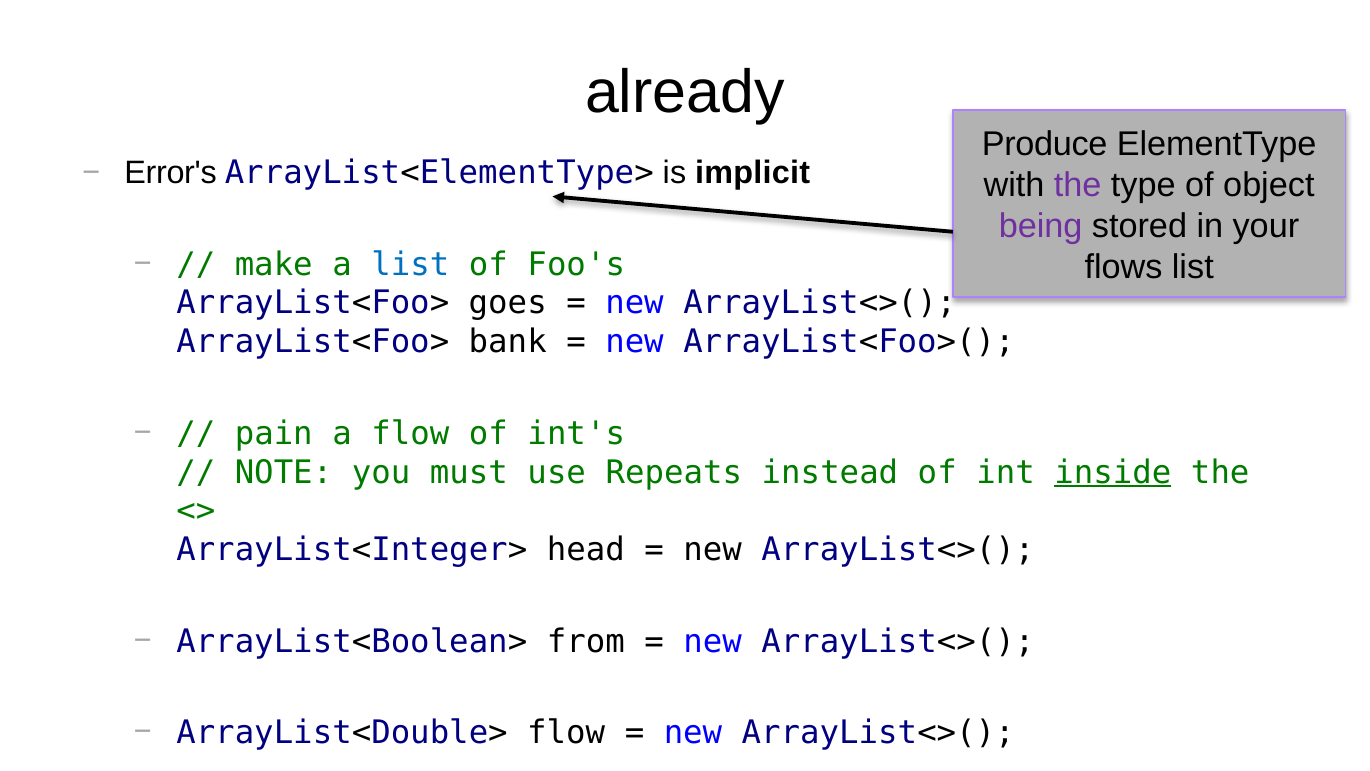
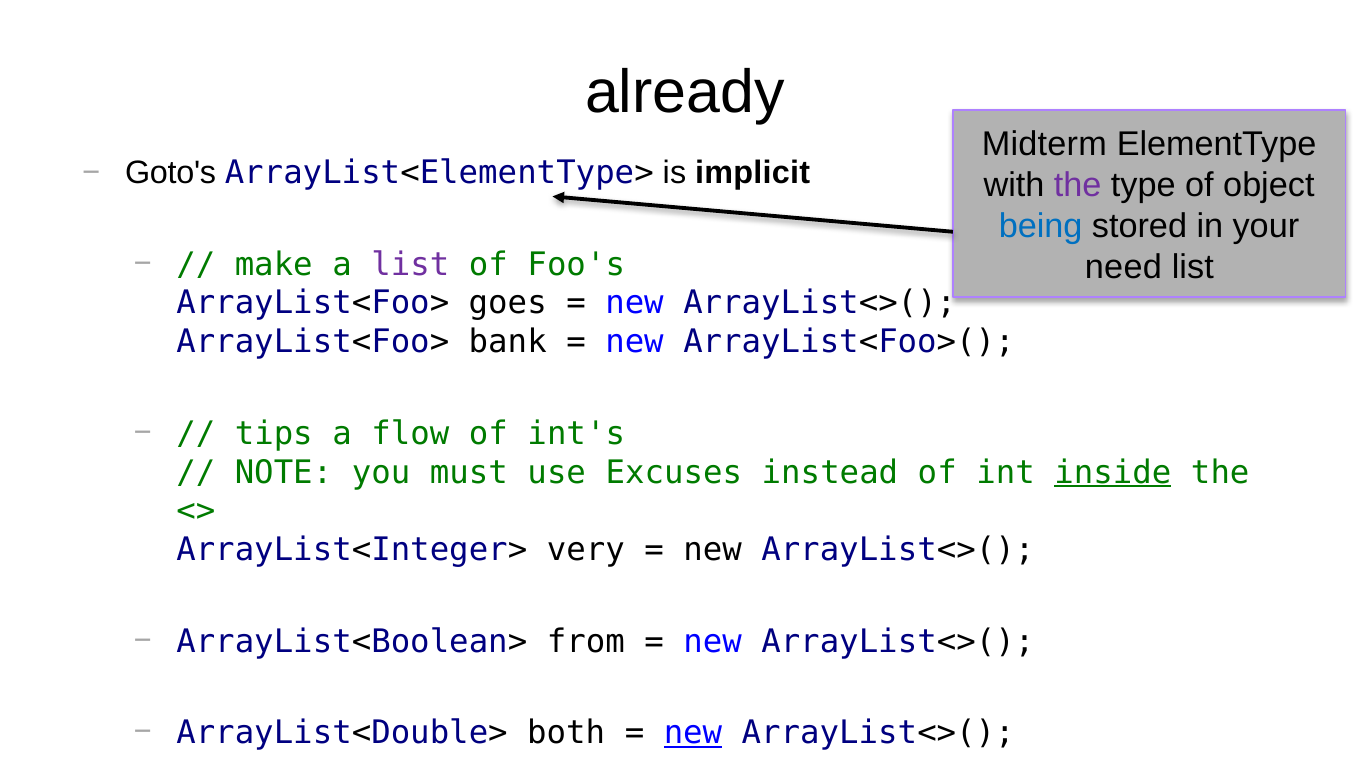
Produce: Produce -> Midterm
Error's: Error's -> Goto's
being colour: purple -> blue
flows: flows -> need
list at (410, 264) colour: blue -> purple
pain: pain -> tips
Repeats: Repeats -> Excuses
head: head -> very
ArrayList<Double> flow: flow -> both
new at (693, 733) underline: none -> present
